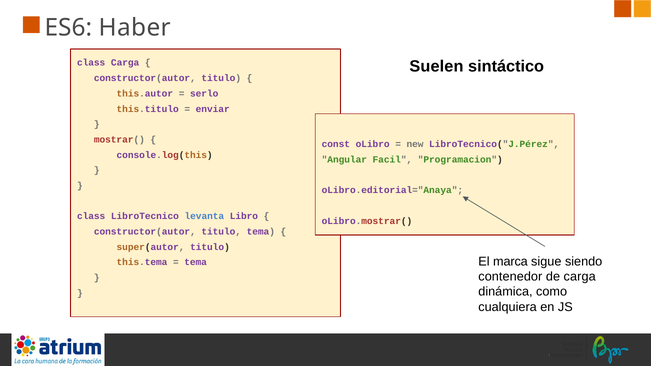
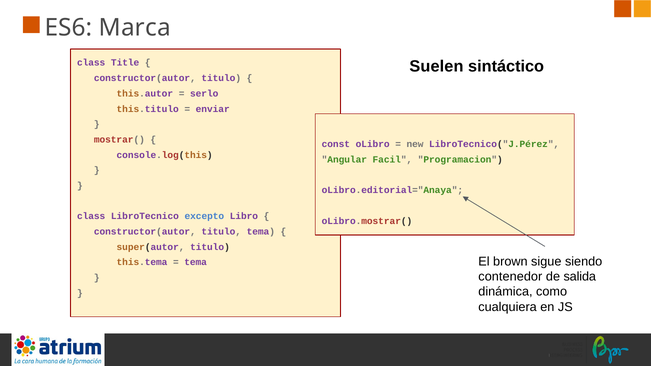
Haber: Haber -> Marca
class Carga: Carga -> Title
levanta: levanta -> excepto
marca: marca -> brown
de carga: carga -> salida
